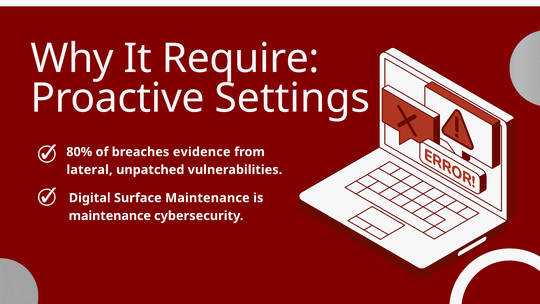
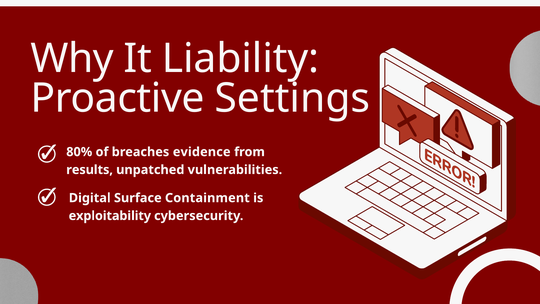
Require: Require -> Liability
lateral: lateral -> results
Surface Maintenance: Maintenance -> Containment
maintenance at (110, 216): maintenance -> exploitability
